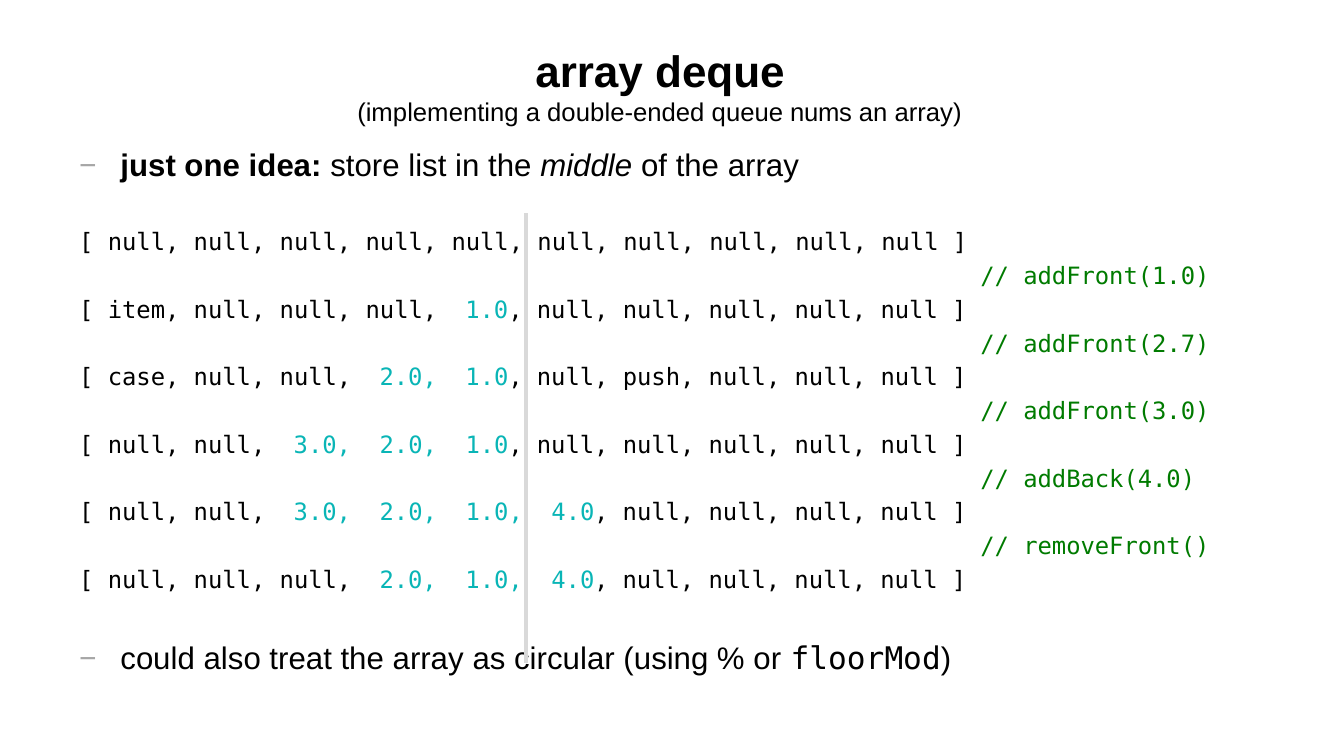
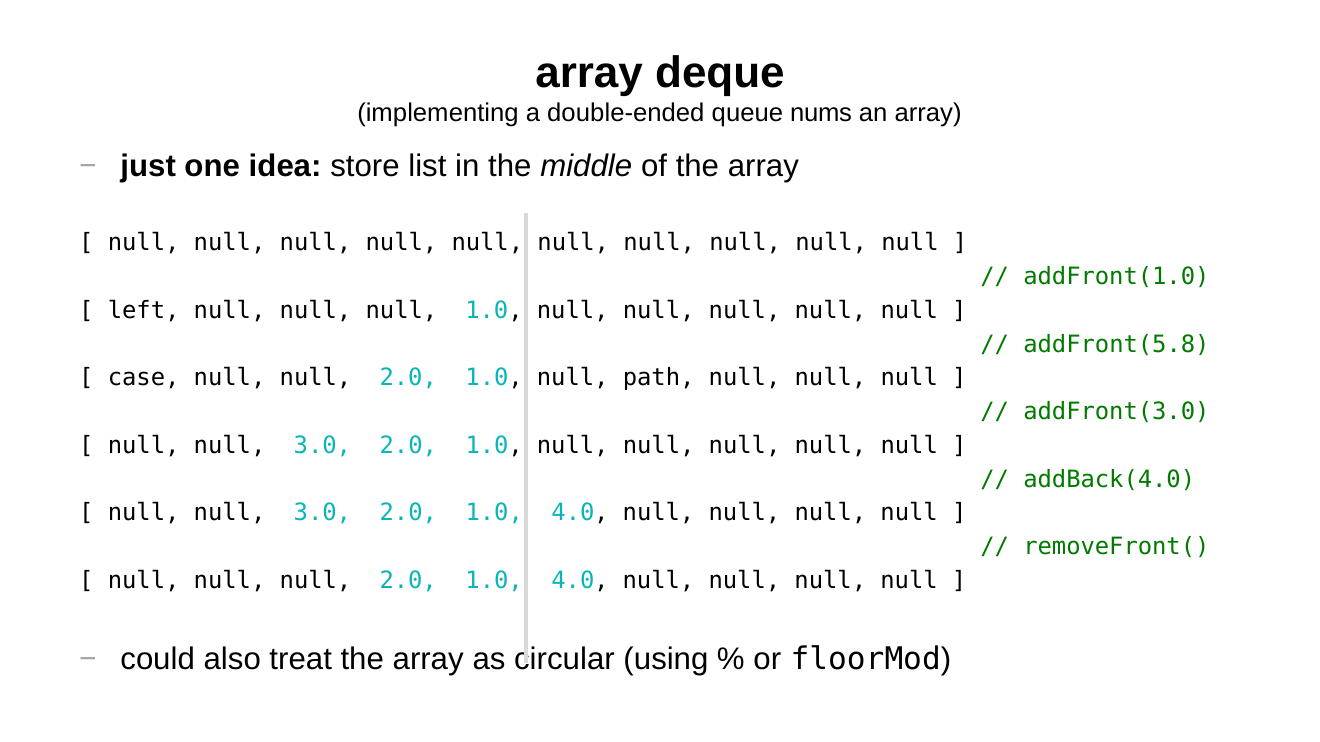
item: item -> left
addFront(2.7: addFront(2.7 -> addFront(5.8
push: push -> path
